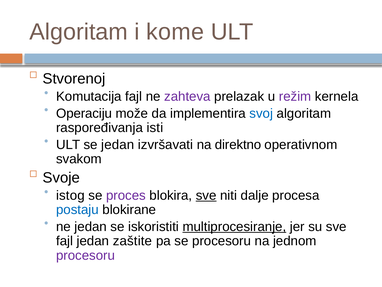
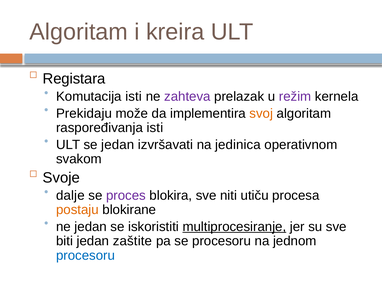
kome: kome -> kreira
Stvorenoj: Stvorenoj -> Registara
Komutacija fajl: fajl -> isti
Operaciju: Operaciju -> Prekidaju
svoj colour: blue -> orange
direktno: direktno -> jedinica
istog: istog -> dalje
sve at (206, 195) underline: present -> none
dalje: dalje -> utiču
postaju colour: blue -> orange
fajl at (65, 241): fajl -> biti
procesoru at (86, 255) colour: purple -> blue
